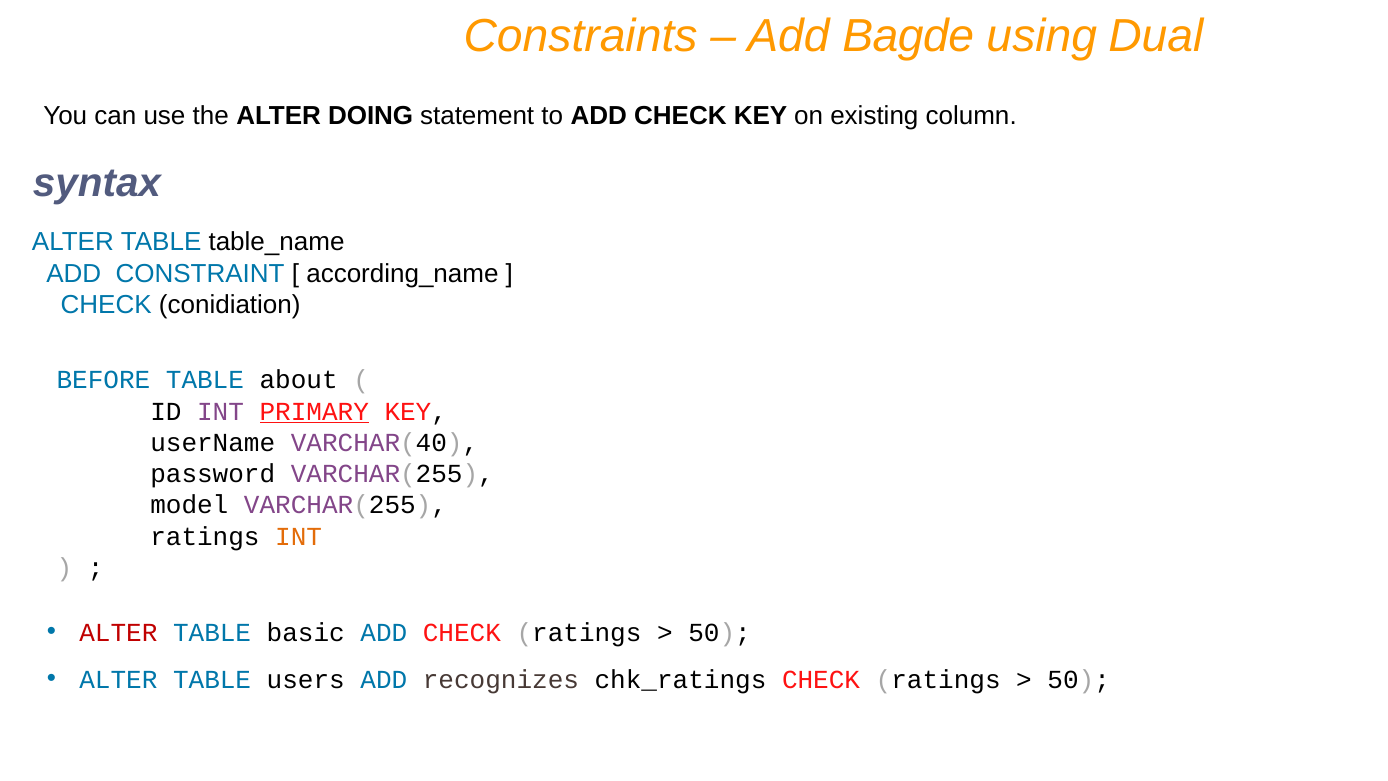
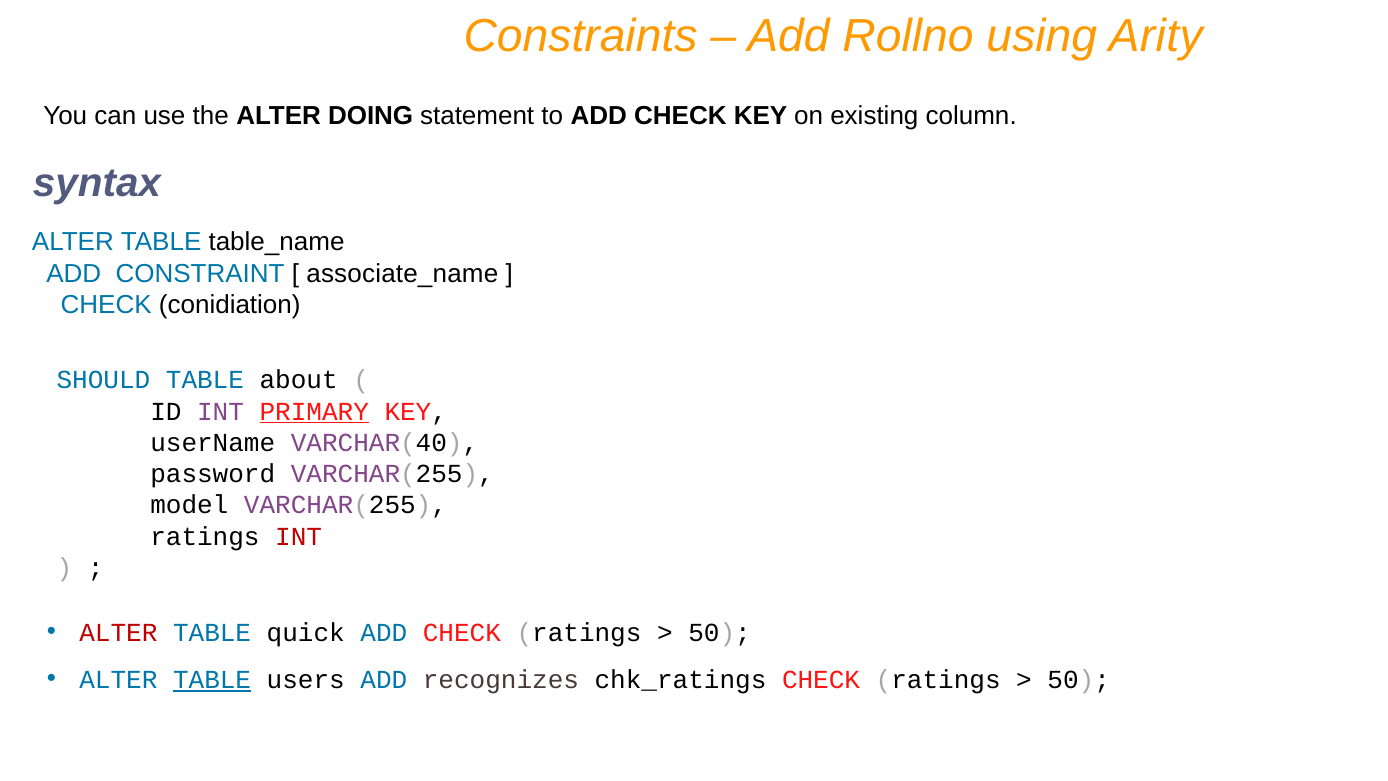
Bagde: Bagde -> Rollno
Dual: Dual -> Arity
according_name: according_name -> associate_name
BEFORE: BEFORE -> SHOULD
INT at (299, 536) colour: orange -> red
basic: basic -> quick
TABLE at (212, 679) underline: none -> present
